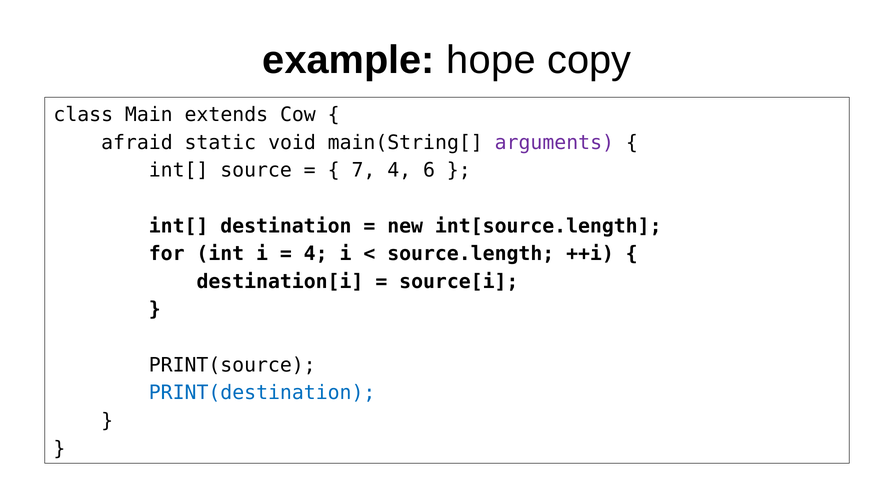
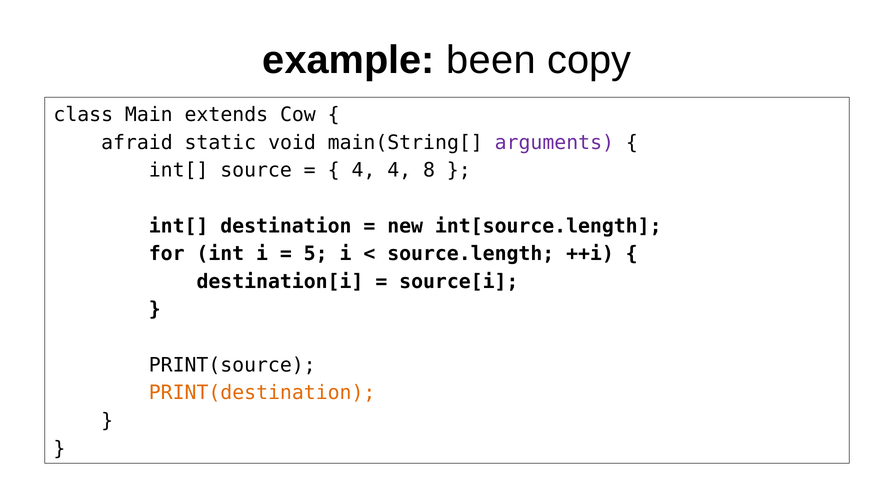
hope: hope -> been
7 at (363, 170): 7 -> 4
6: 6 -> 8
4 at (316, 254): 4 -> 5
PRINT(destination colour: blue -> orange
